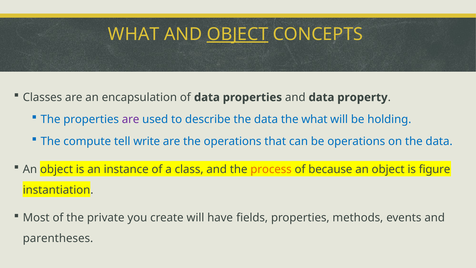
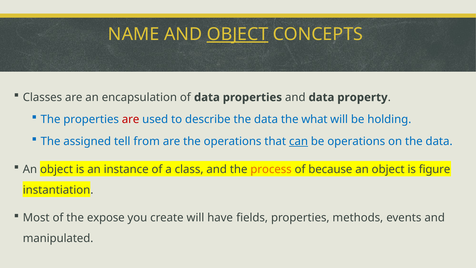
WHAT at (134, 34): WHAT -> NAME
are at (131, 119) colour: purple -> red
compute: compute -> assigned
write: write -> from
can underline: none -> present
private: private -> expose
parentheses: parentheses -> manipulated
